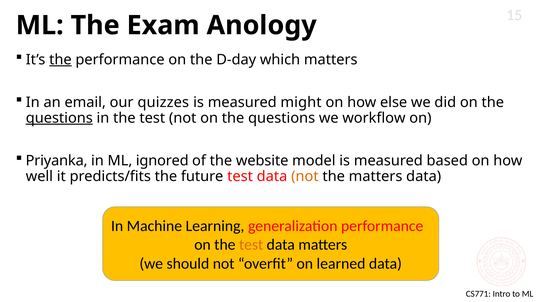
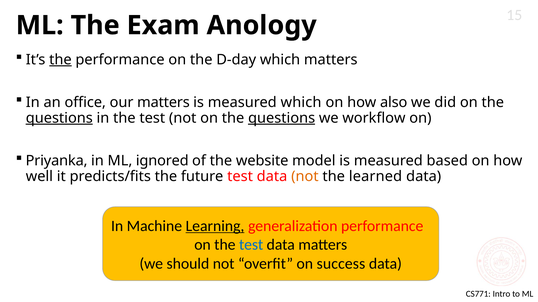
email: email -> office
our quizzes: quizzes -> matters
measured might: might -> which
else: else -> also
questions at (282, 118) underline: none -> present
the matters: matters -> learned
Learning underline: none -> present
test at (251, 245) colour: orange -> blue
learned: learned -> success
